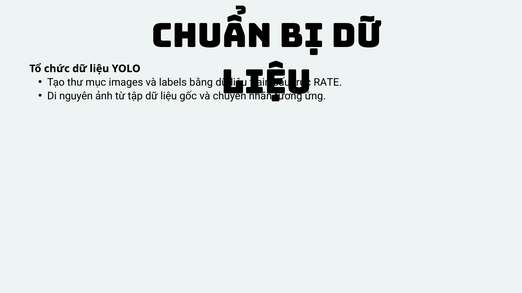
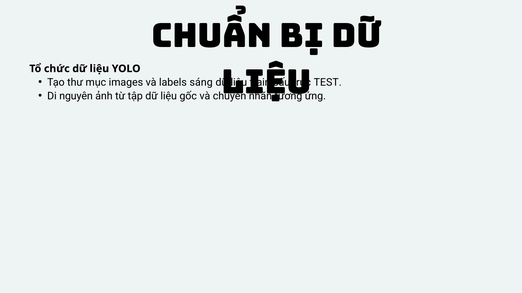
bằng: bằng -> sáng
RATE: RATE -> TEST
